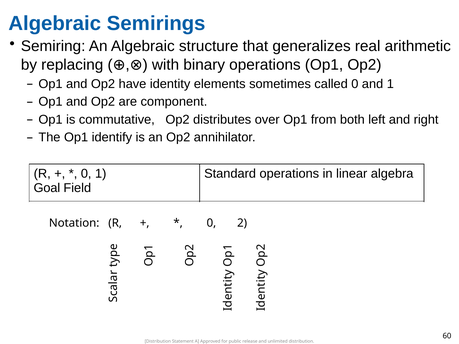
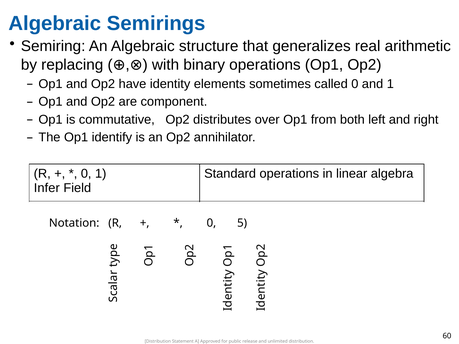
Goal: Goal -> Infer
0 2: 2 -> 5
